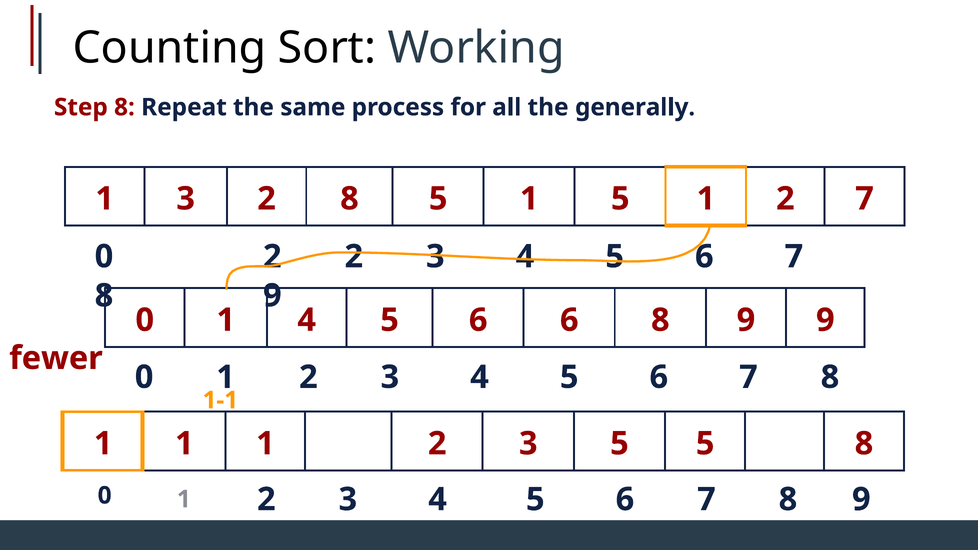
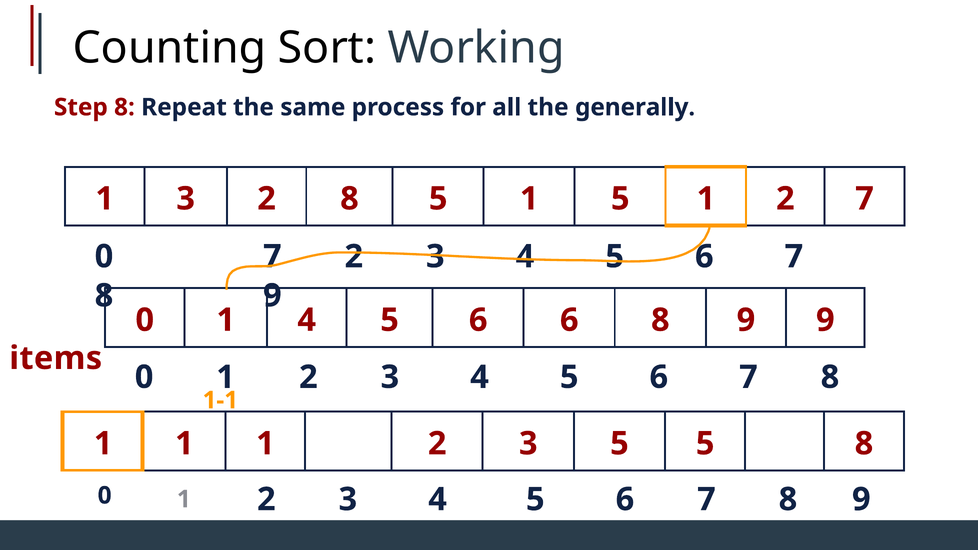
0 2: 2 -> 7
fewer: fewer -> items
